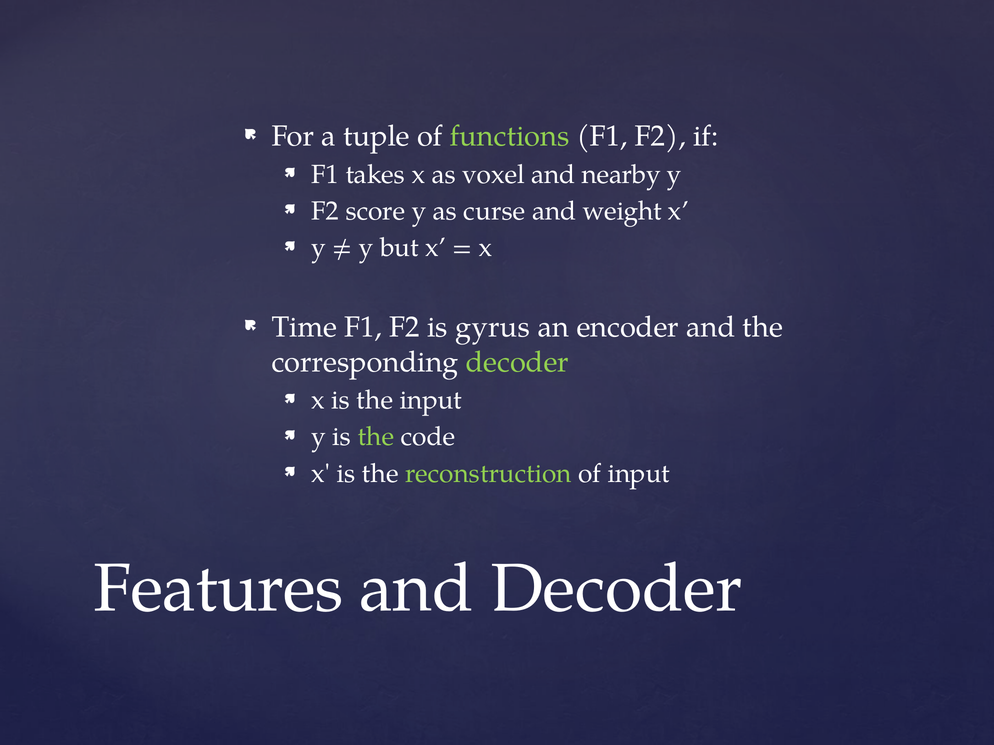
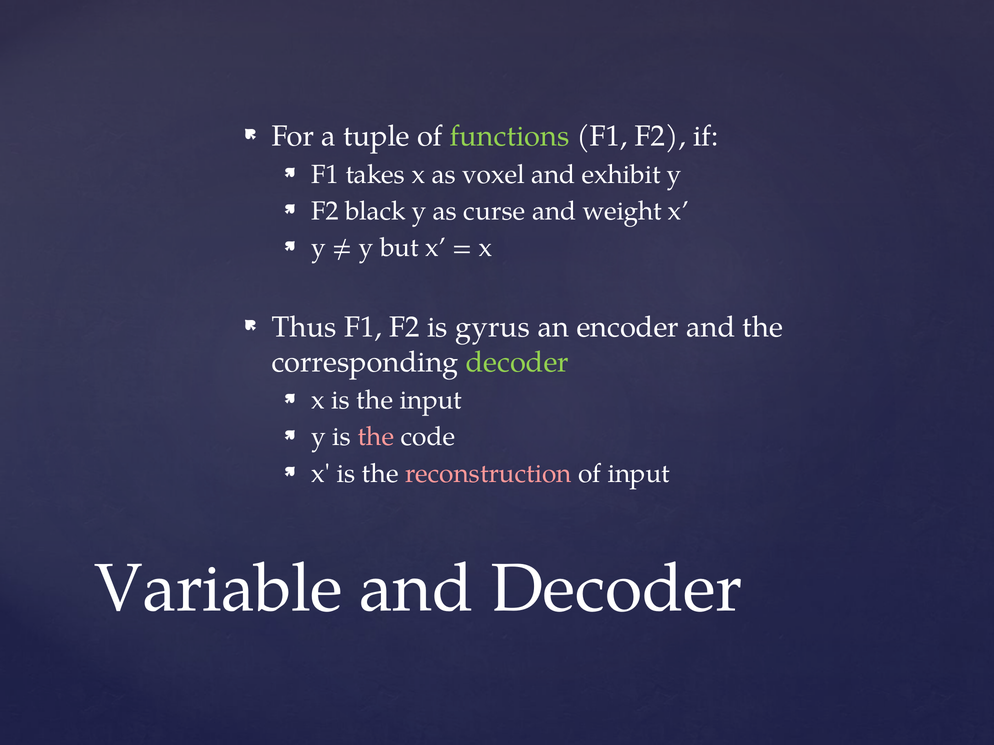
nearby: nearby -> exhibit
score: score -> black
Time: Time -> Thus
the at (376, 437) colour: light green -> pink
reconstruction colour: light green -> pink
Features: Features -> Variable
